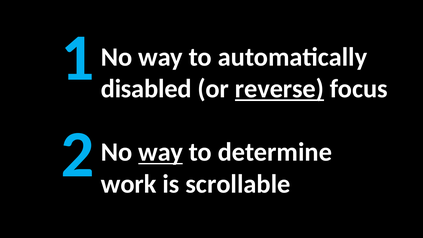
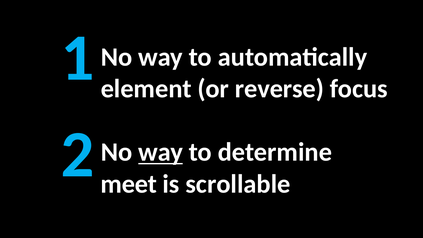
disabled: disabled -> element
reverse underline: present -> none
work: work -> meet
